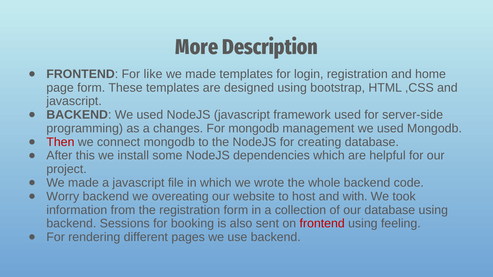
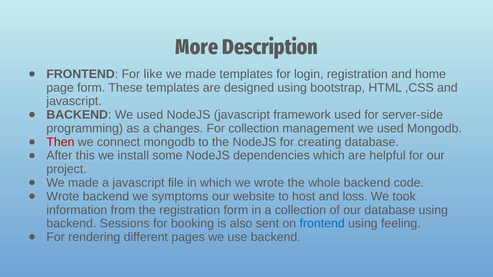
For mongodb: mongodb -> collection
Worry at (63, 197): Worry -> Wrote
overeating: overeating -> symptoms
with: with -> loss
frontend at (322, 224) colour: red -> blue
